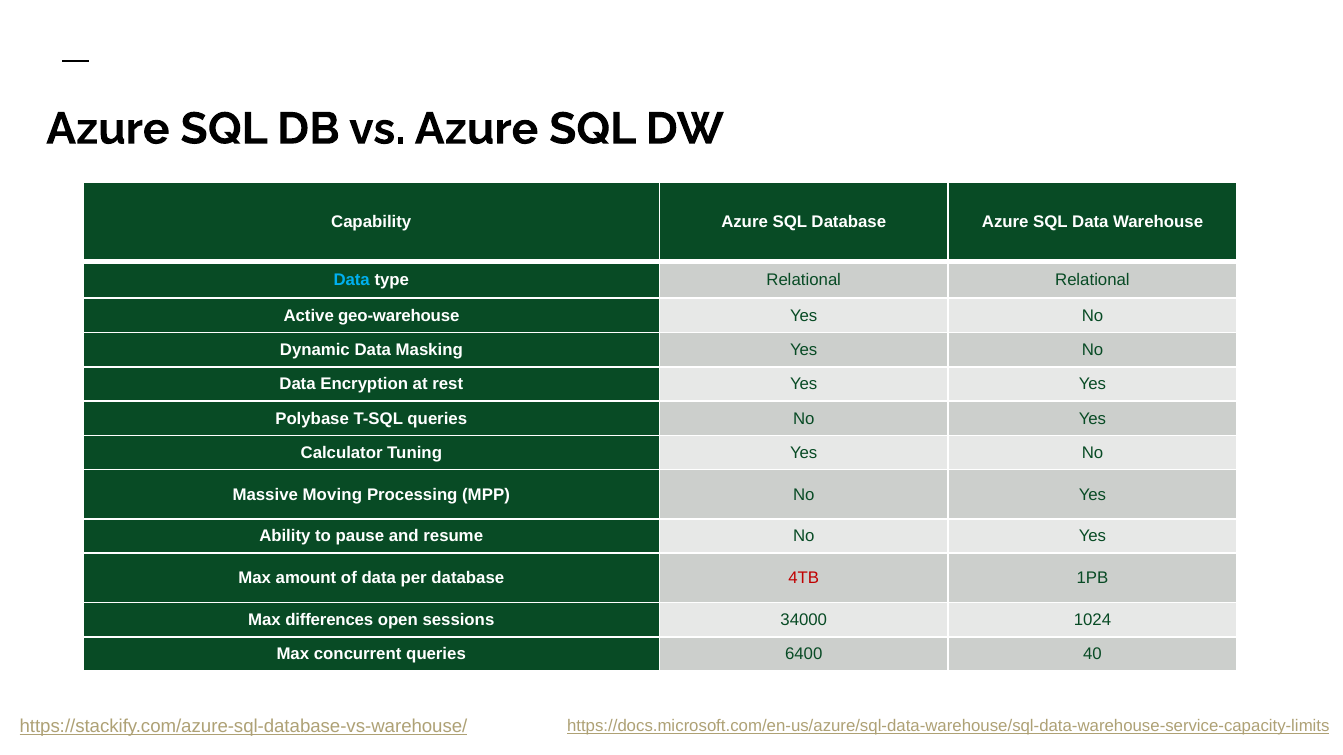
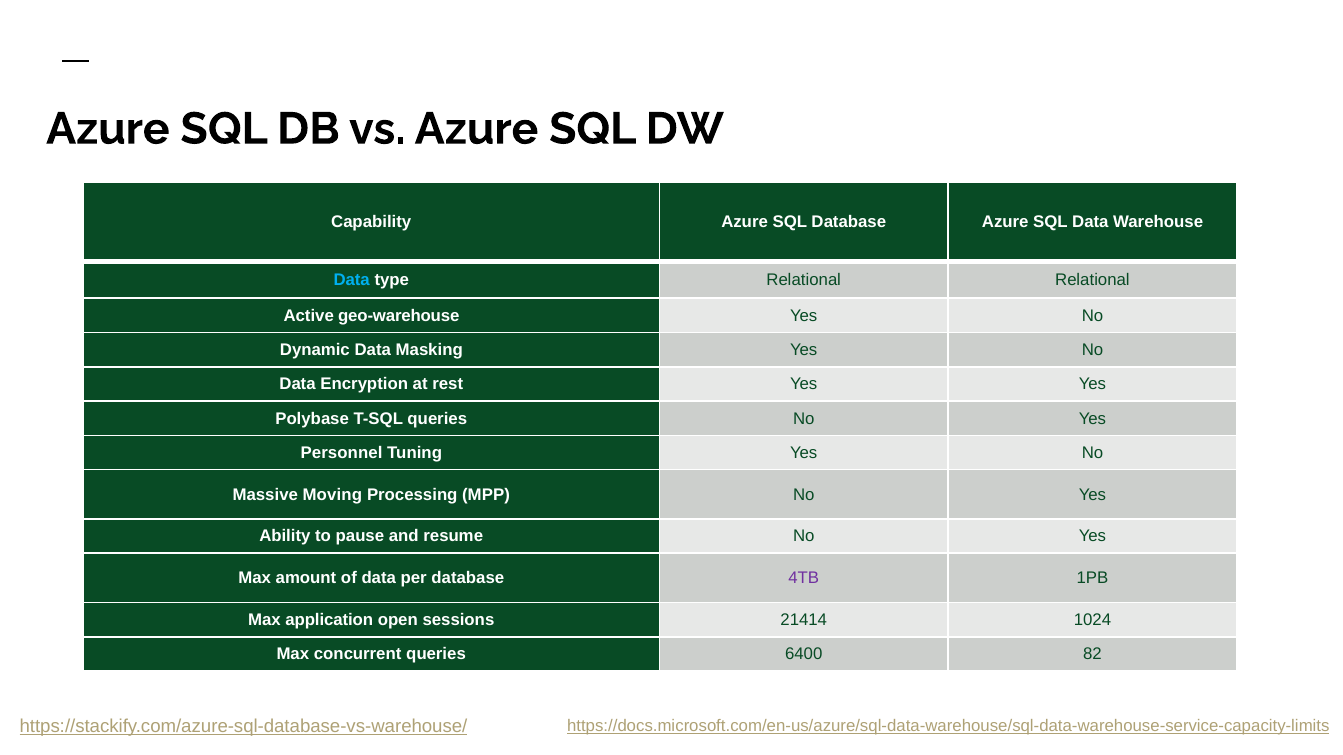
Calculator: Calculator -> Personnel
4TB colour: red -> purple
differences: differences -> application
34000: 34000 -> 21414
40: 40 -> 82
